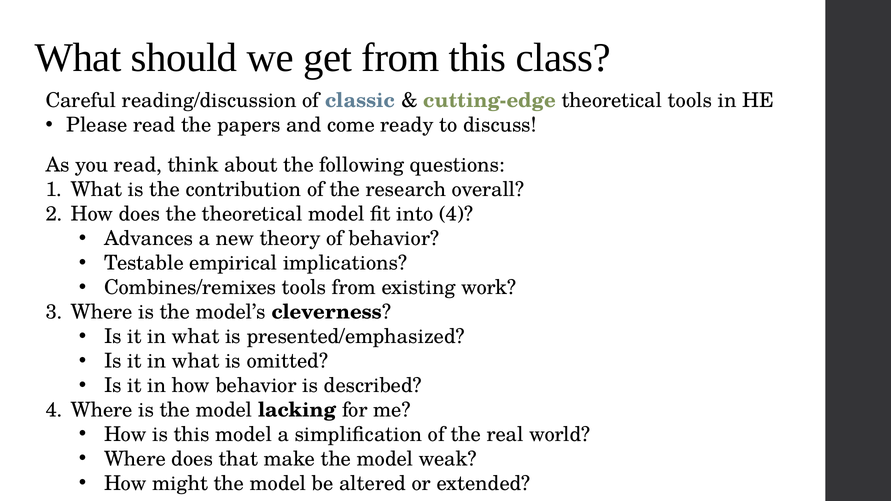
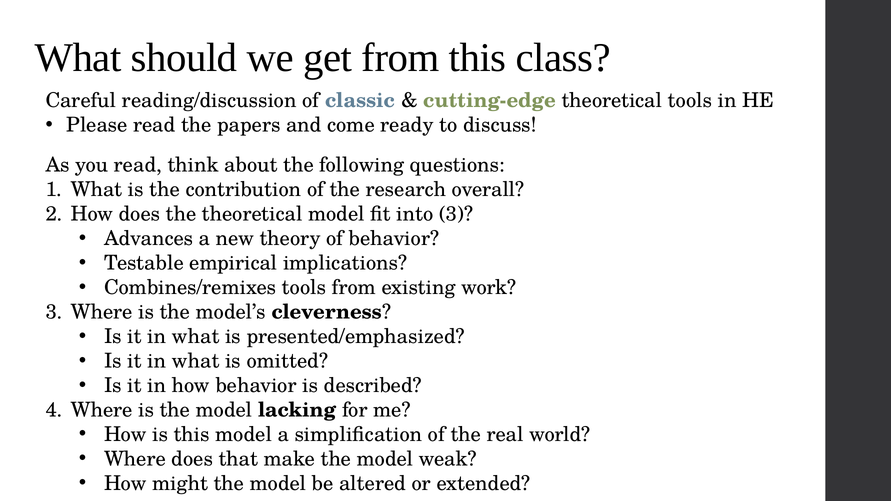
into 4: 4 -> 3
